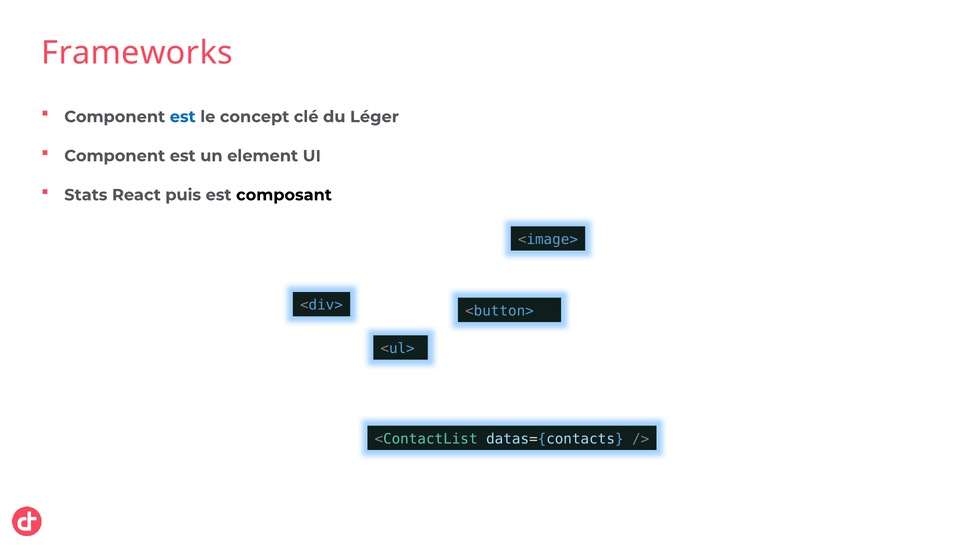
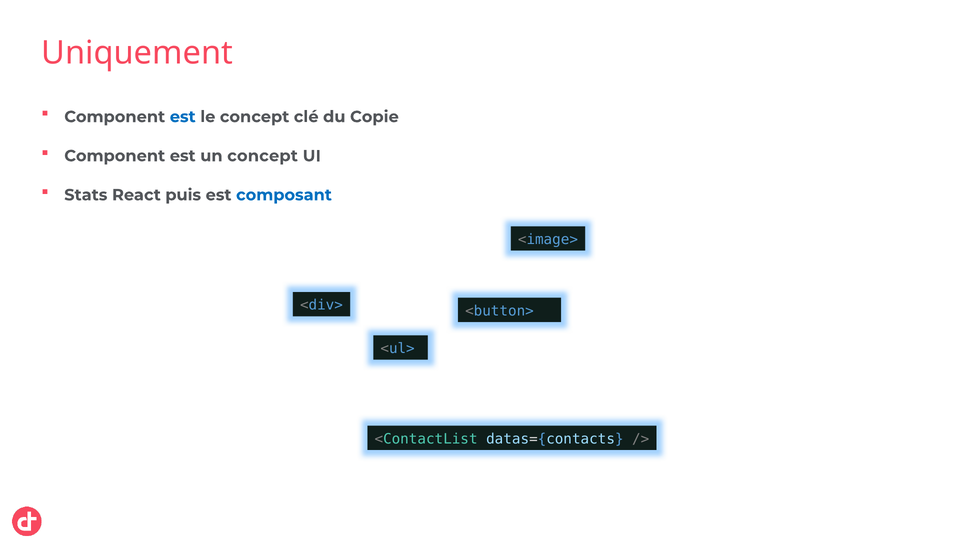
Frameworks: Frameworks -> Uniquement
Léger: Léger -> Copie
un element: element -> concept
composant colour: black -> blue
